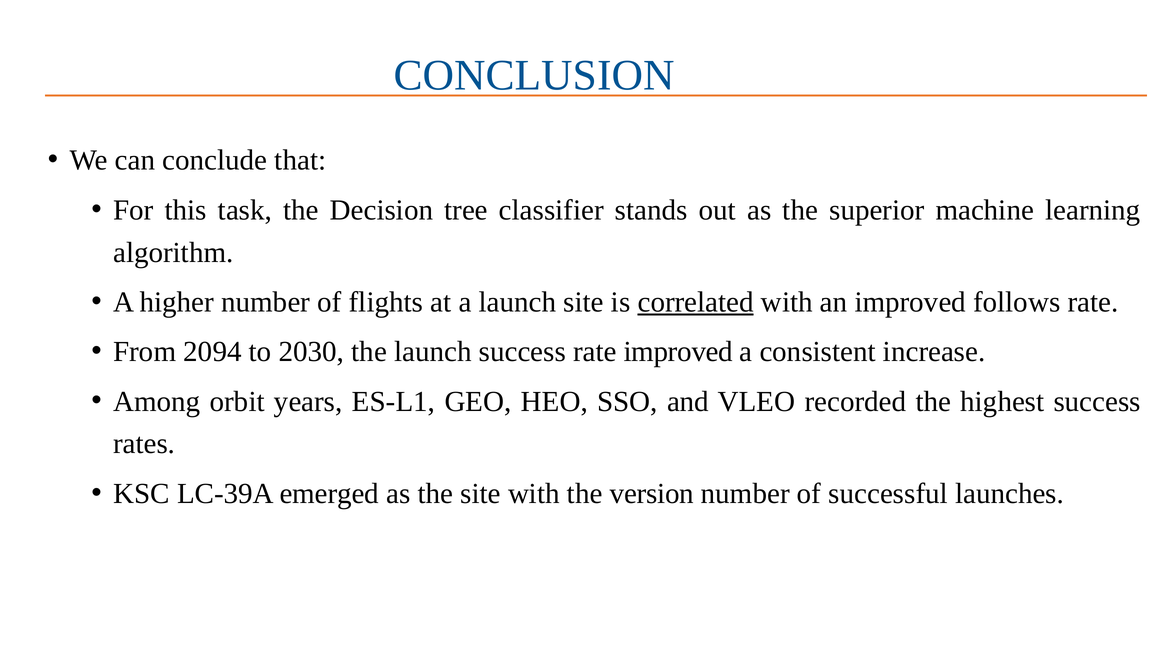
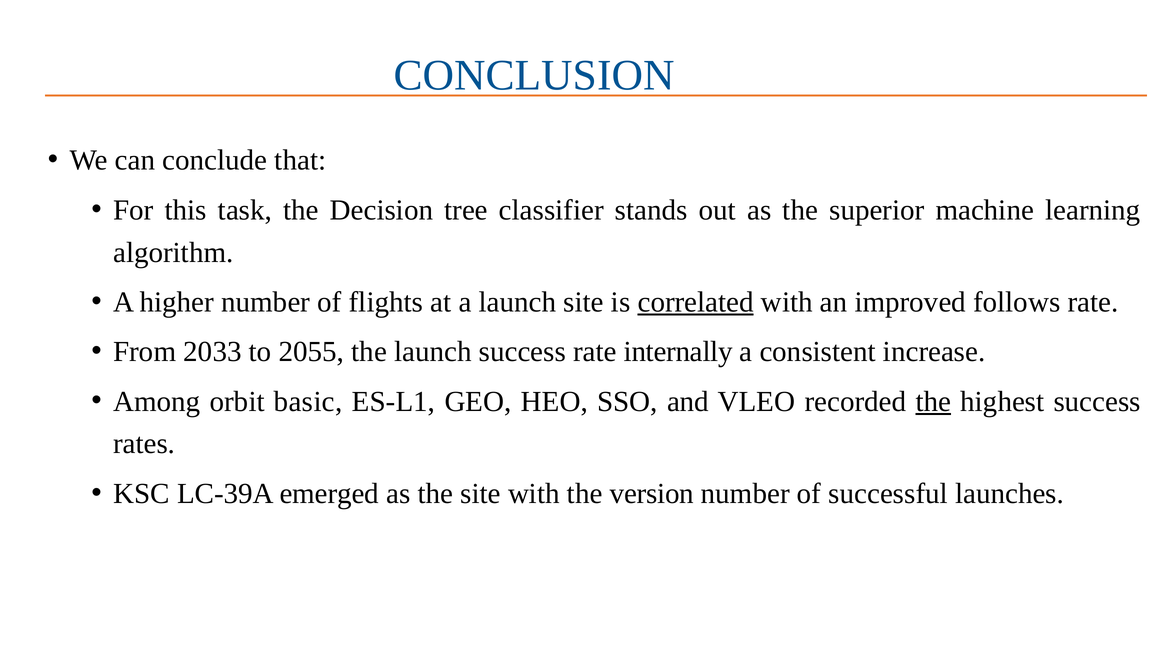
2094: 2094 -> 2033
2030: 2030 -> 2055
rate improved: improved -> internally
years: years -> basic
the at (933, 402) underline: none -> present
